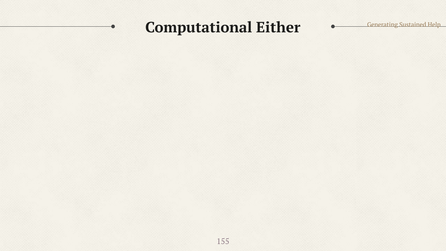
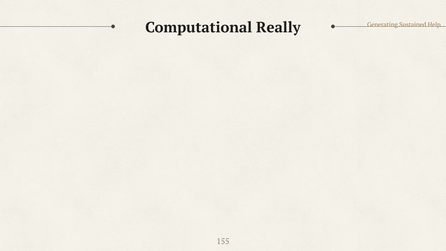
Either: Either -> Really
